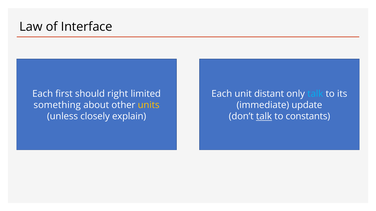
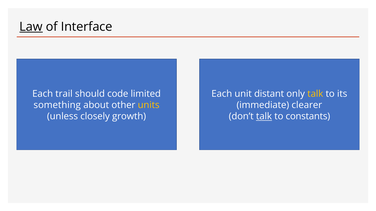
Law underline: none -> present
first: first -> trail
right: right -> code
talk at (315, 94) colour: light blue -> yellow
update: update -> clearer
explain: explain -> growth
